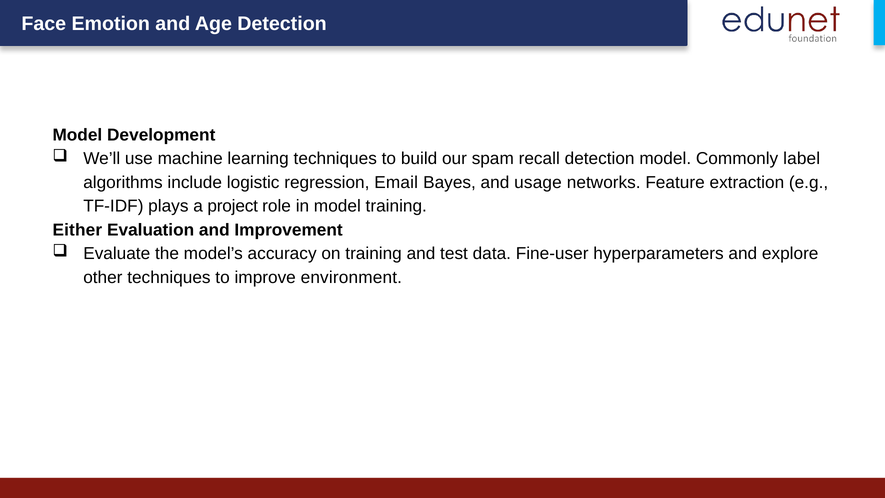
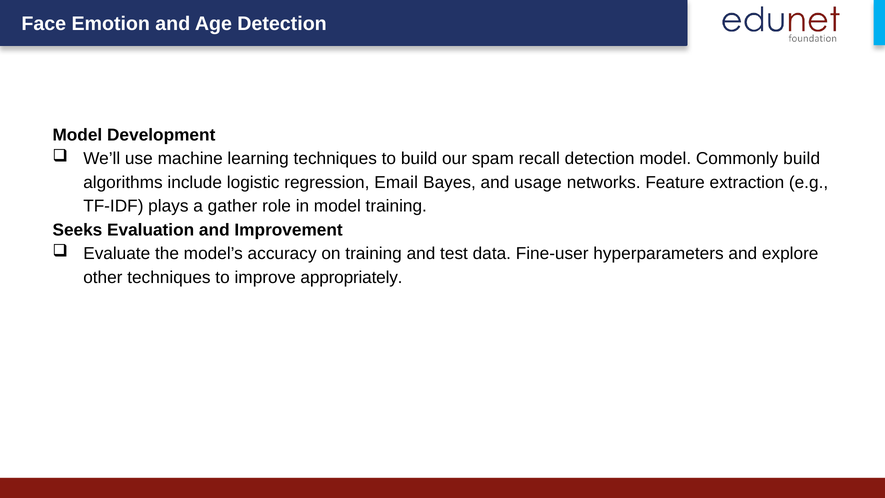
Commonly label: label -> build
project: project -> gather
Either: Either -> Seeks
environment: environment -> appropriately
